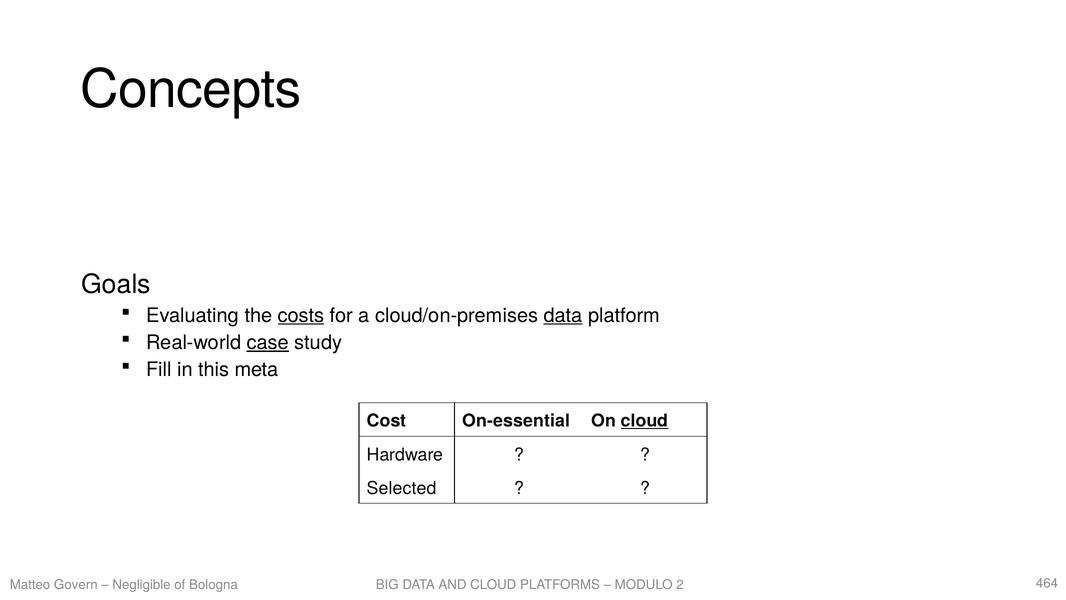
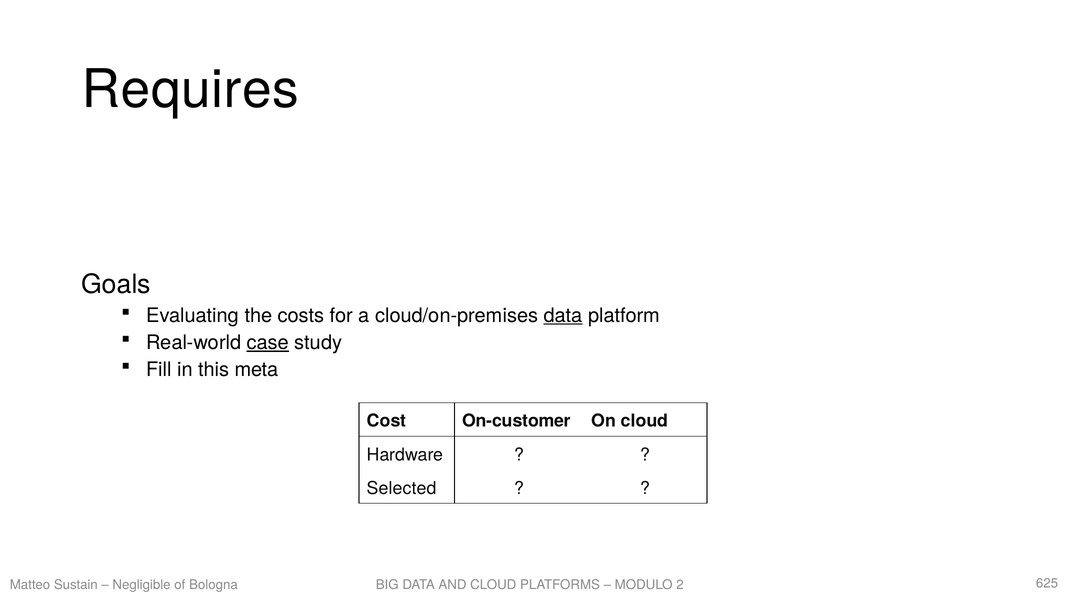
Concepts: Concepts -> Requires
costs underline: present -> none
On-essential: On-essential -> On-customer
cloud at (645, 421) underline: present -> none
Govern: Govern -> Sustain
464: 464 -> 625
